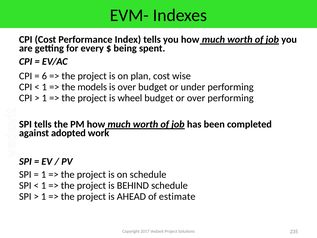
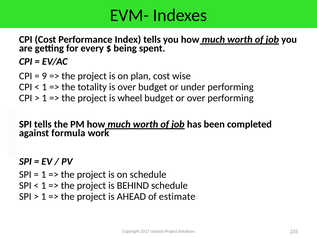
6: 6 -> 9
models: models -> totality
adopted: adopted -> formula
